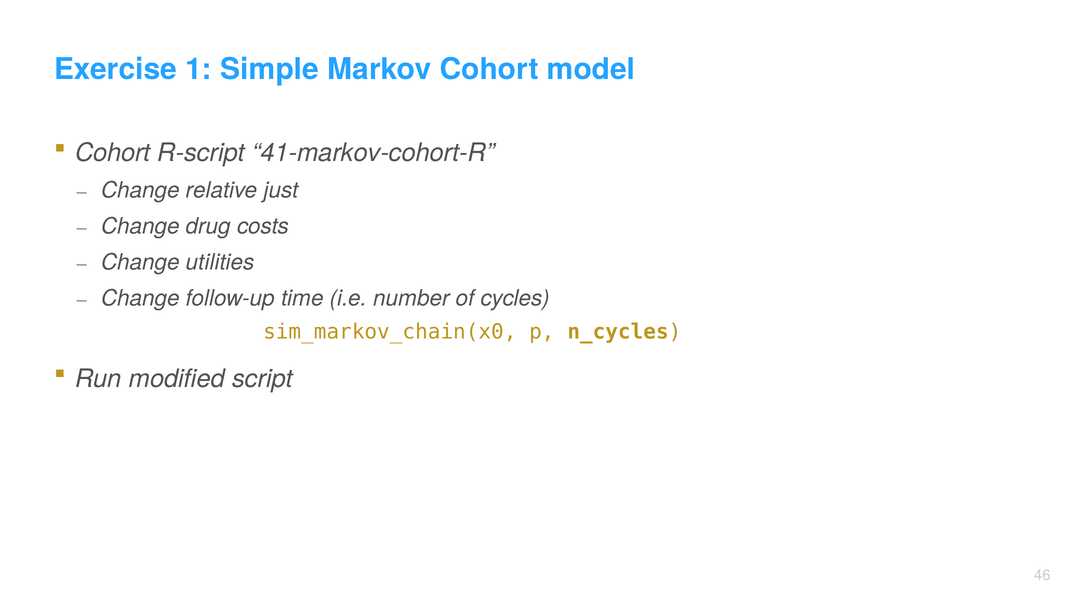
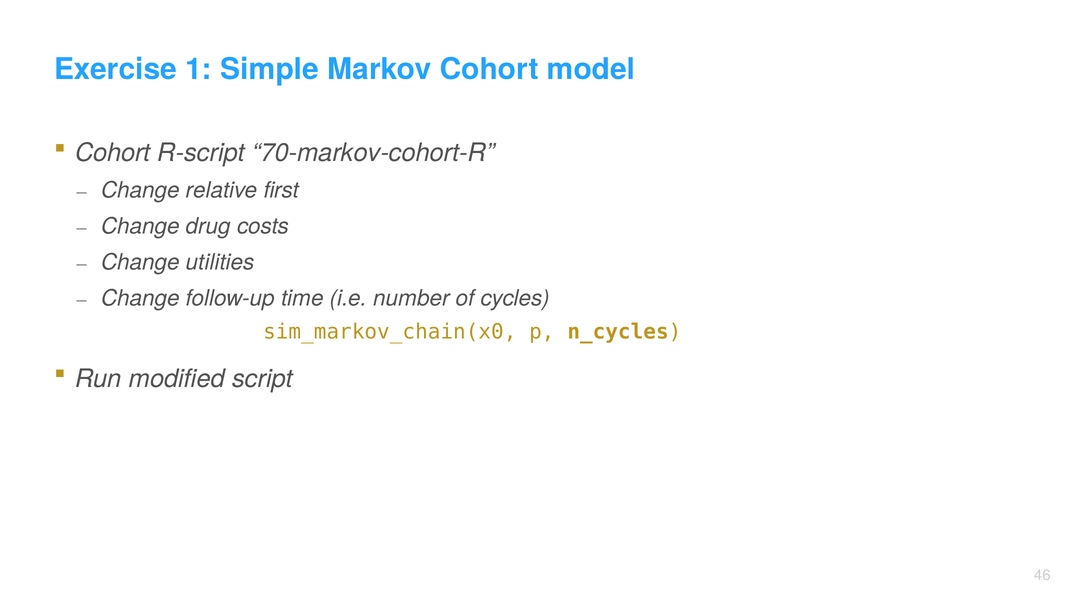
41-markov-cohort-R: 41-markov-cohort-R -> 70-markov-cohort-R
just: just -> first
